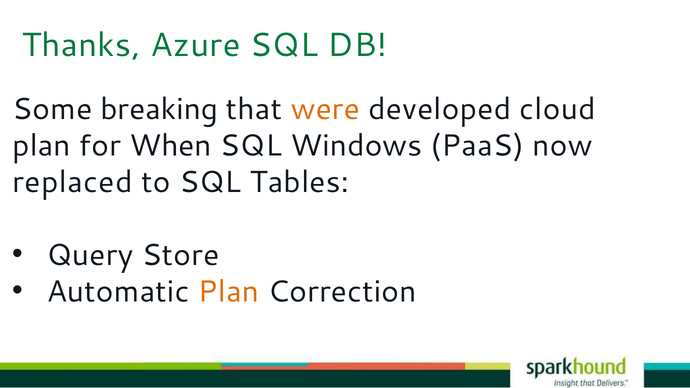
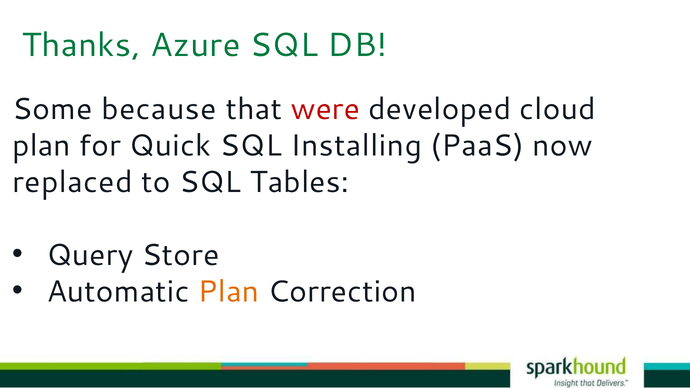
breaking: breaking -> because
were colour: orange -> red
When: When -> Quick
Windows: Windows -> Installing
